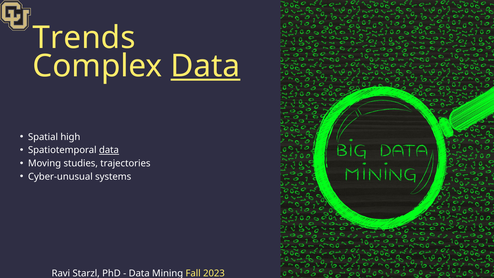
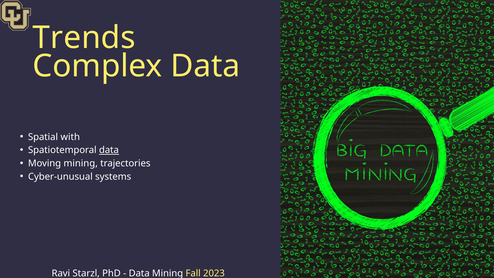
Data at (205, 66) underline: present -> none
high: high -> with
Moving studies: studies -> mining
